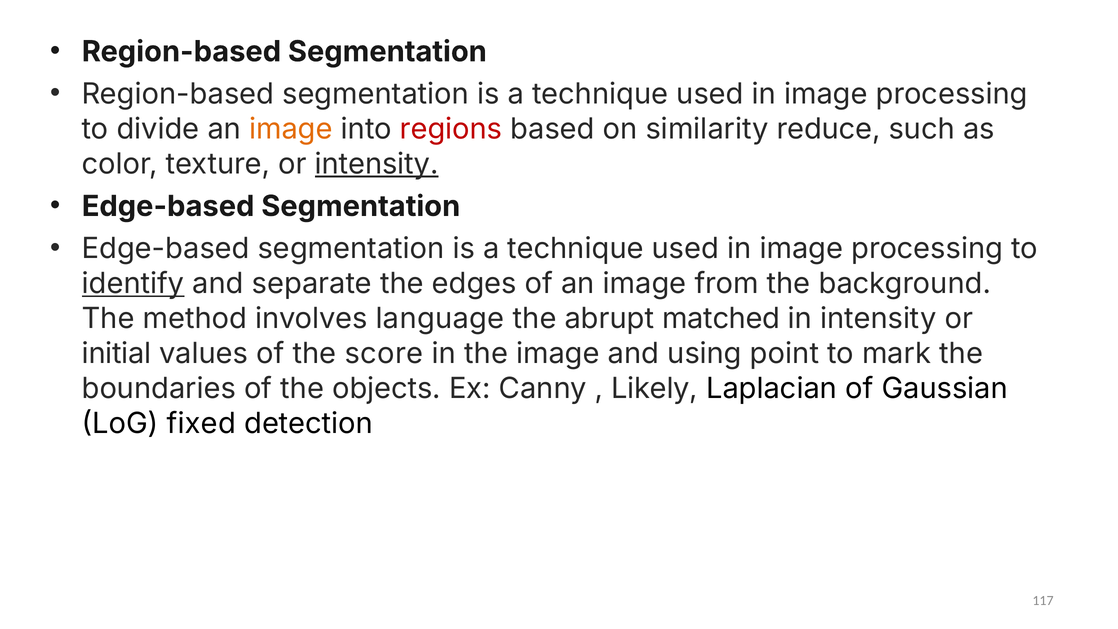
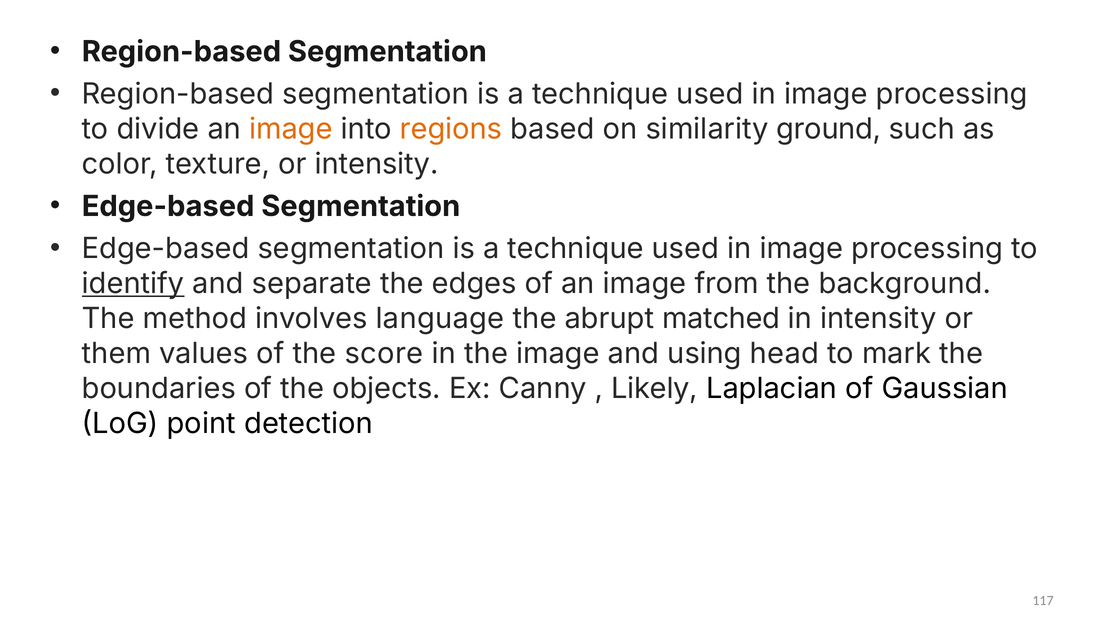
regions colour: red -> orange
reduce: reduce -> ground
intensity at (377, 164) underline: present -> none
initial: initial -> them
point: point -> head
fixed: fixed -> point
